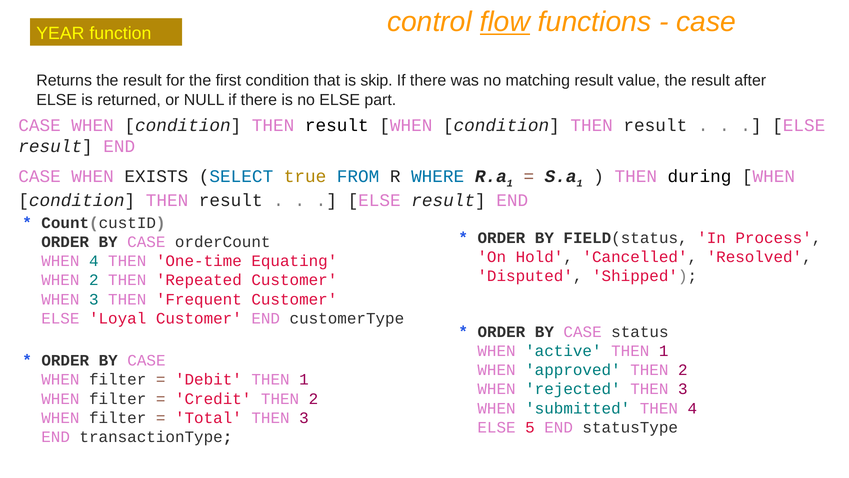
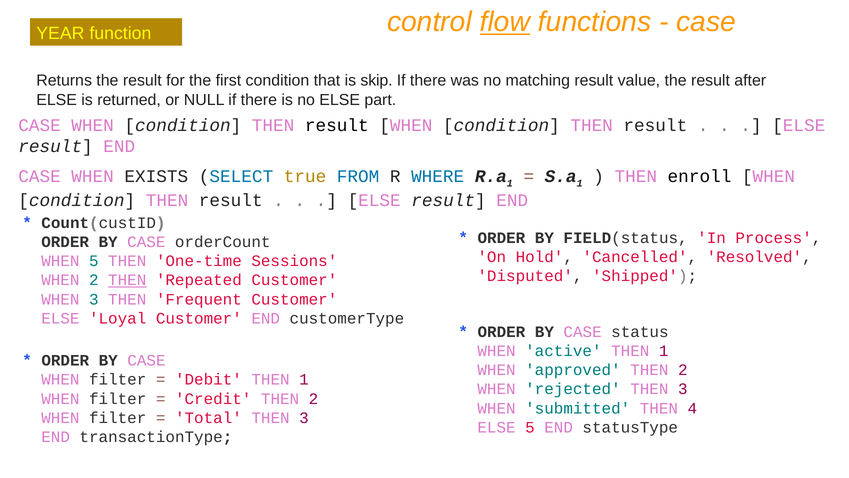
during: during -> enroll
WHEN 4: 4 -> 5
Equating: Equating -> Sessions
THEN at (127, 280) underline: none -> present
